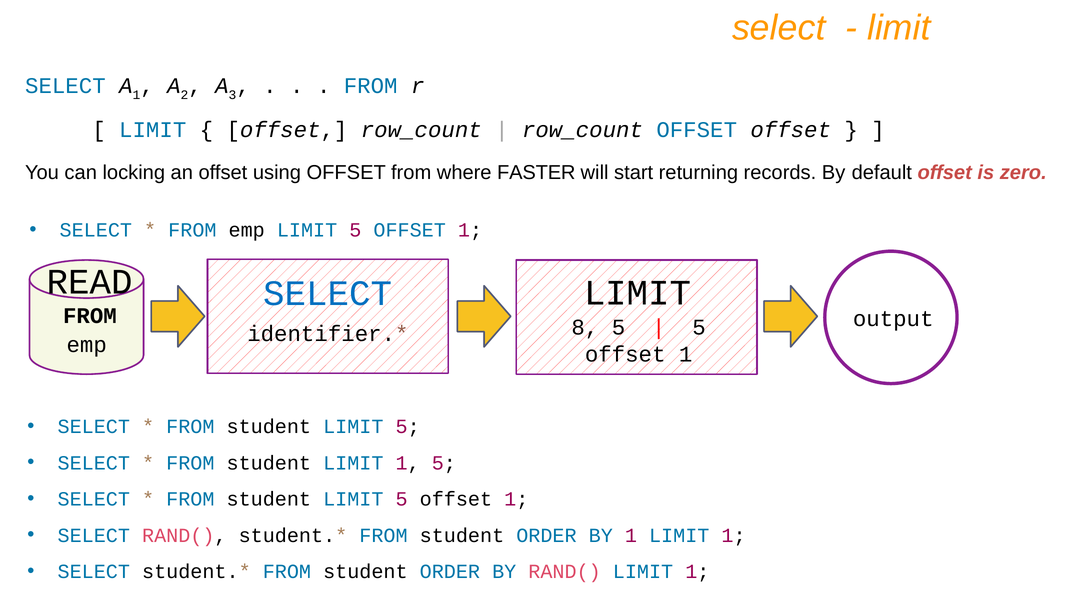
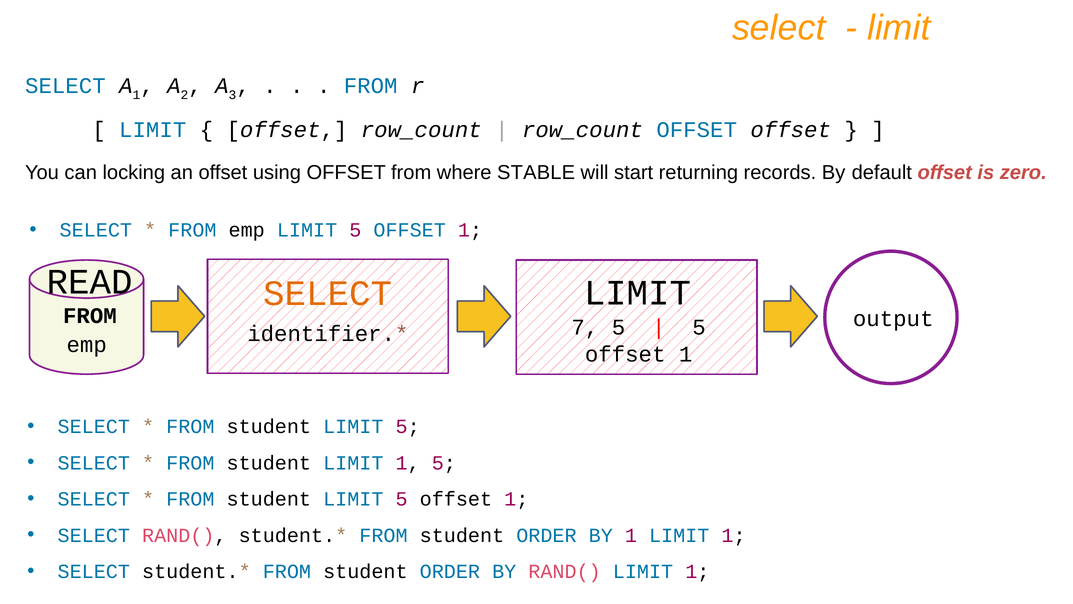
FASTER: FASTER -> STABLE
SELECT at (328, 293) colour: blue -> orange
8: 8 -> 7
